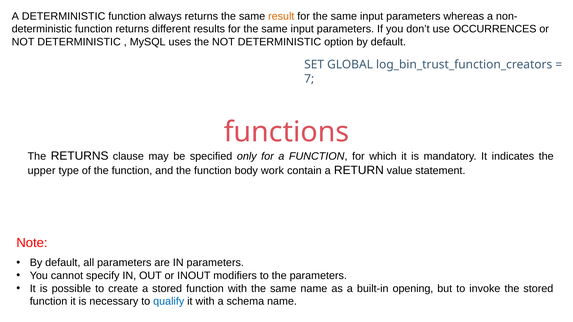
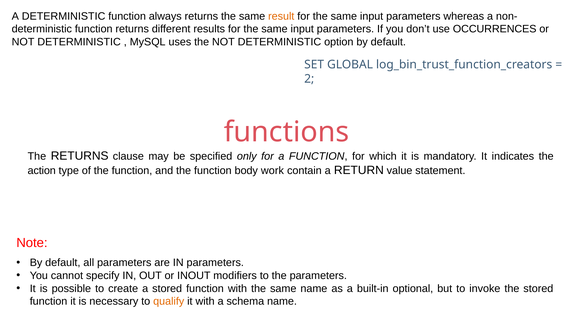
7: 7 -> 2
upper: upper -> action
opening: opening -> optional
qualify colour: blue -> orange
